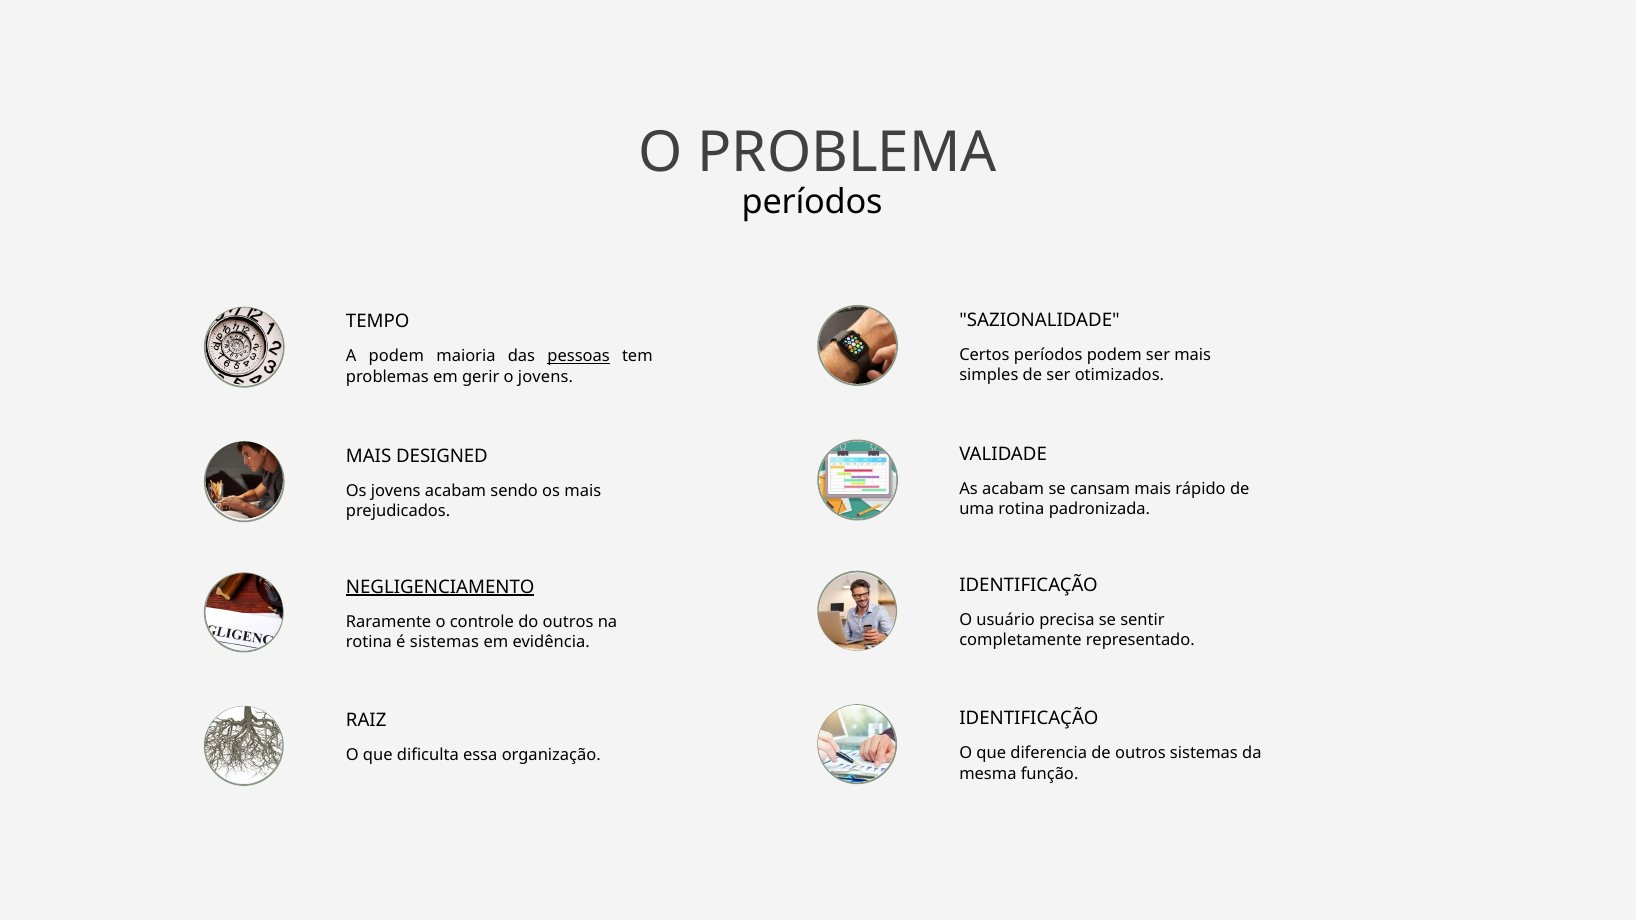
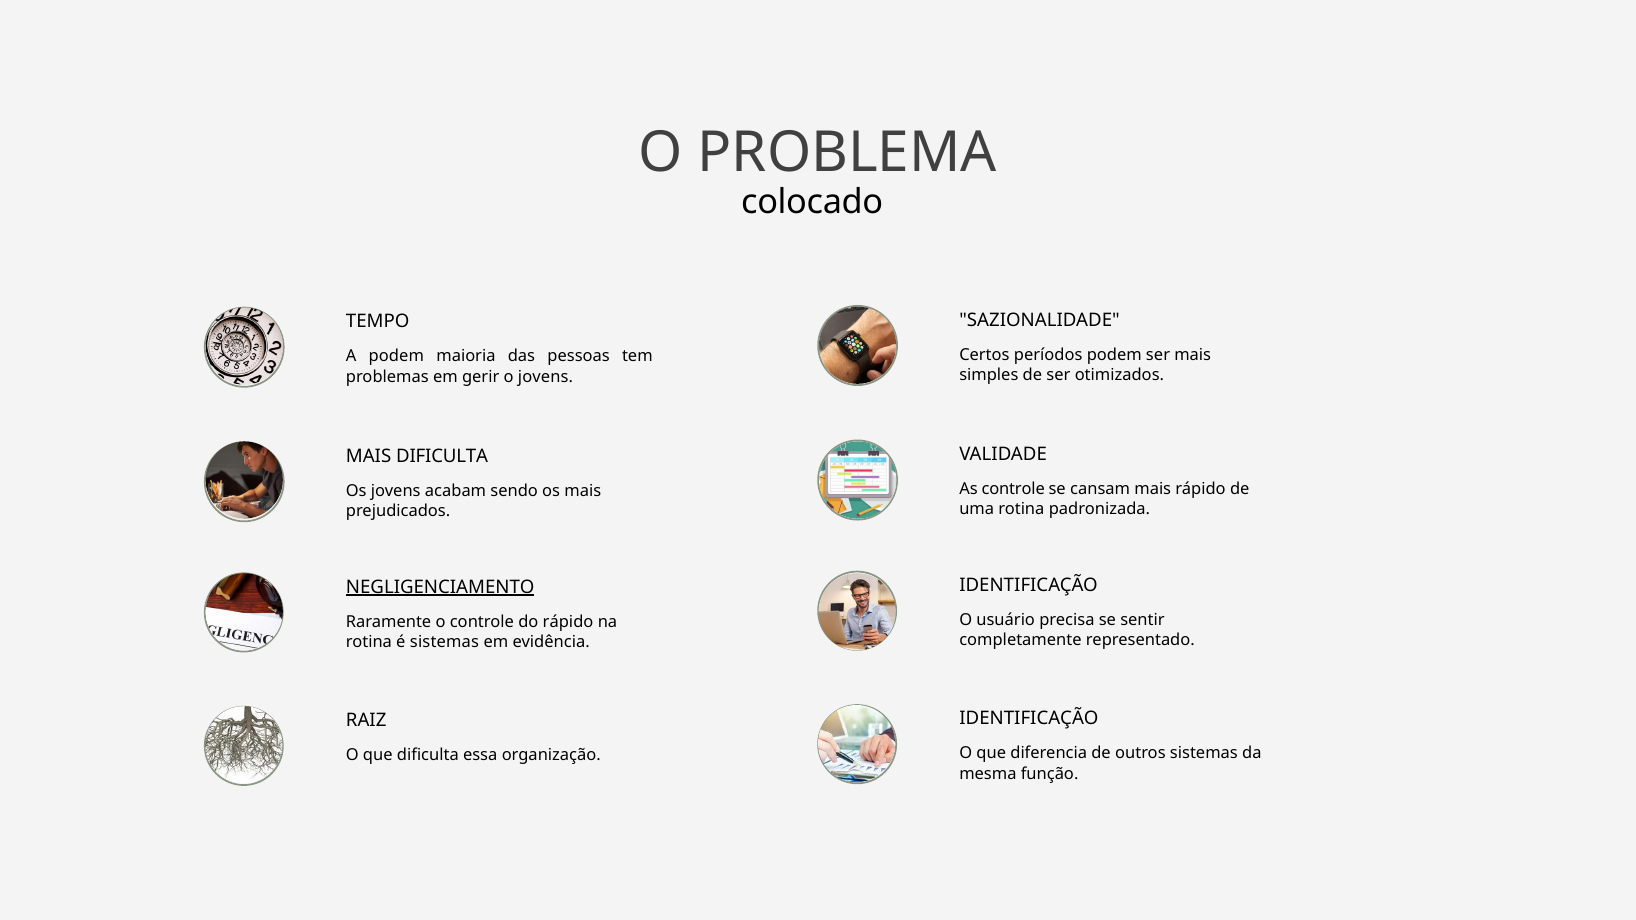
períodos at (812, 203): períodos -> colocado
pessoas underline: present -> none
MAIS DESIGNED: DESIGNED -> DIFICULTA
As acabam: acabam -> controle
do outros: outros -> rápido
